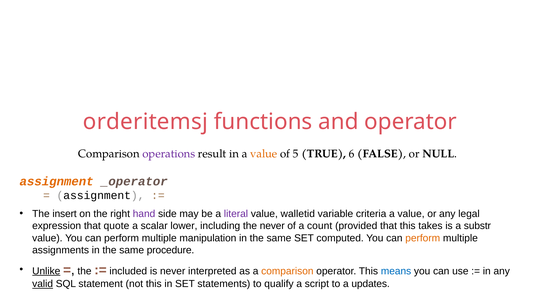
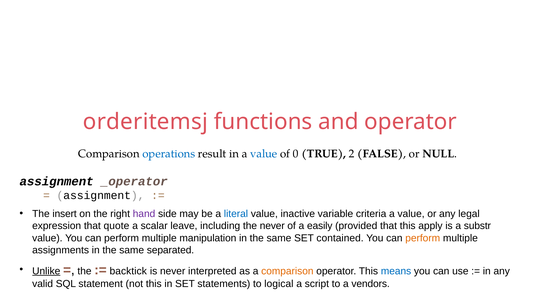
operations colour: purple -> blue
value at (264, 154) colour: orange -> blue
5: 5 -> 0
6: 6 -> 2
assignment at (57, 181) colour: orange -> black
literal colour: purple -> blue
walletid: walletid -> inactive
lower: lower -> leave
count: count -> easily
takes: takes -> apply
computed: computed -> contained
procedure: procedure -> separated
included: included -> backtick
valid underline: present -> none
qualify: qualify -> logical
updates: updates -> vendors
